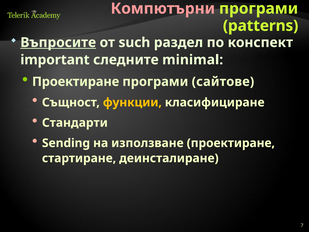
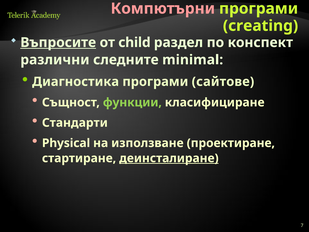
patterns: patterns -> creating
such: such -> child
important: important -> различни
Проектиране at (76, 82): Проектиране -> Диагностика
функции colour: yellow -> light green
Sending: Sending -> Physical
деинсталиране underline: none -> present
